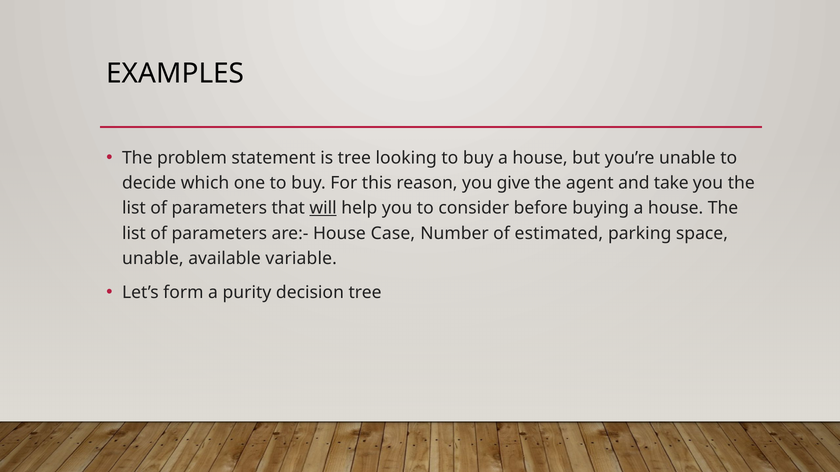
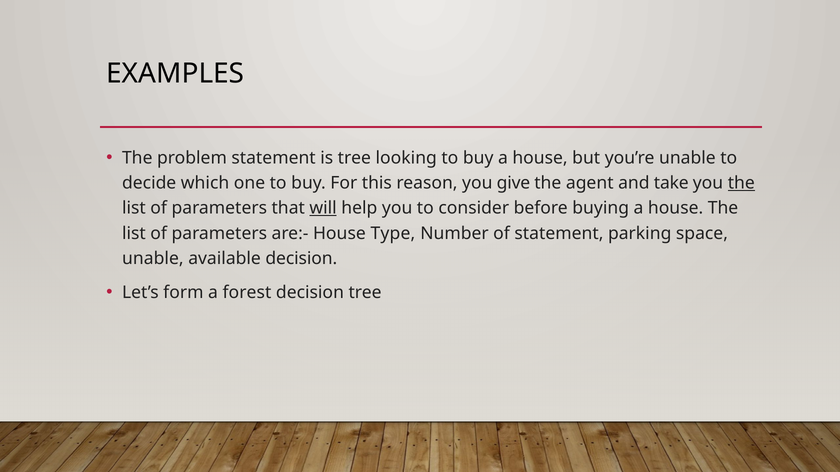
the at (741, 183) underline: none -> present
Case: Case -> Type
of estimated: estimated -> statement
available variable: variable -> decision
purity: purity -> forest
